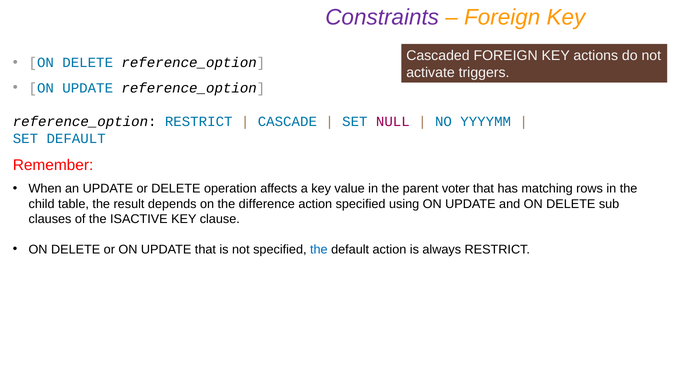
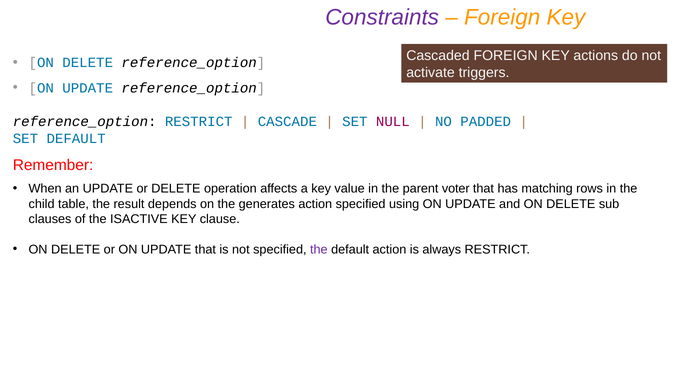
YYYYMM: YYYYMM -> PADDED
difference: difference -> generates
the at (319, 250) colour: blue -> purple
